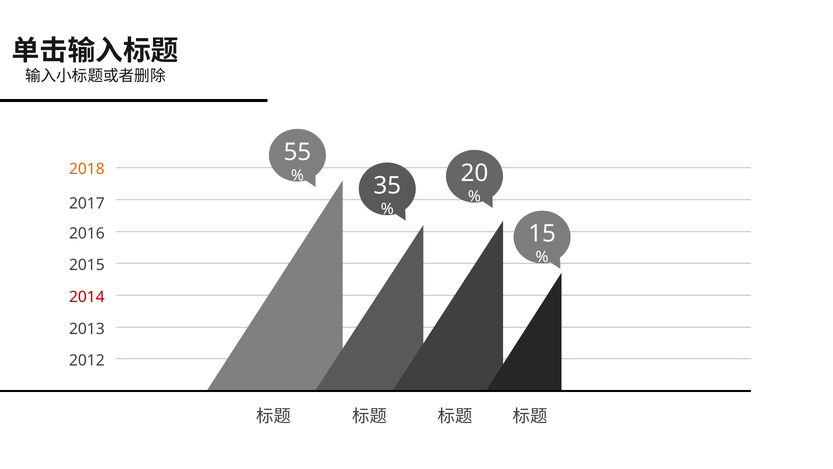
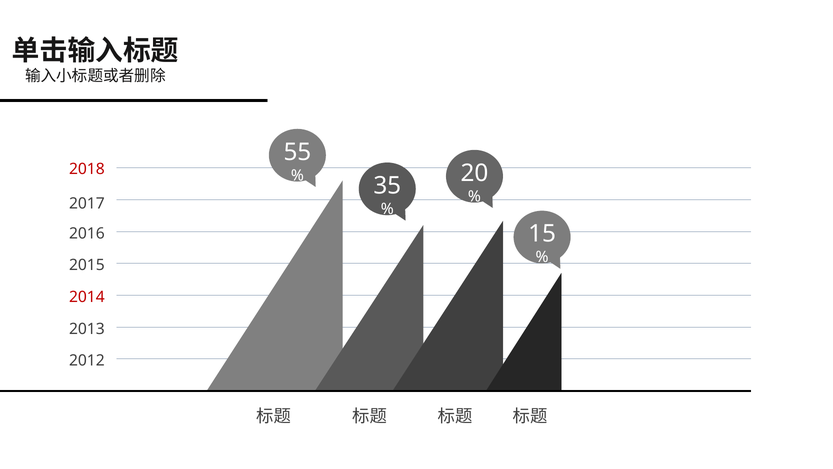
2018 colour: orange -> red
